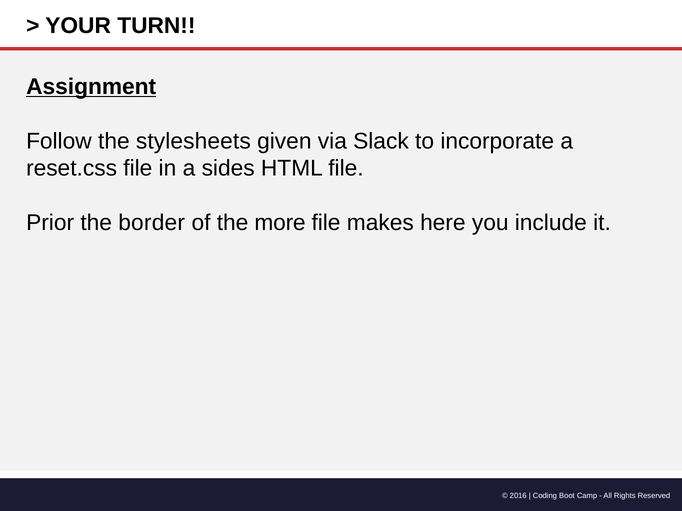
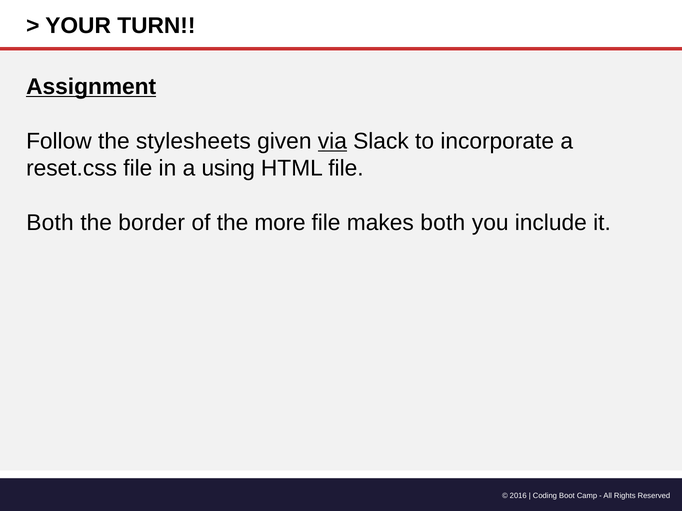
via underline: none -> present
sides: sides -> using
Prior at (50, 223): Prior -> Both
makes here: here -> both
